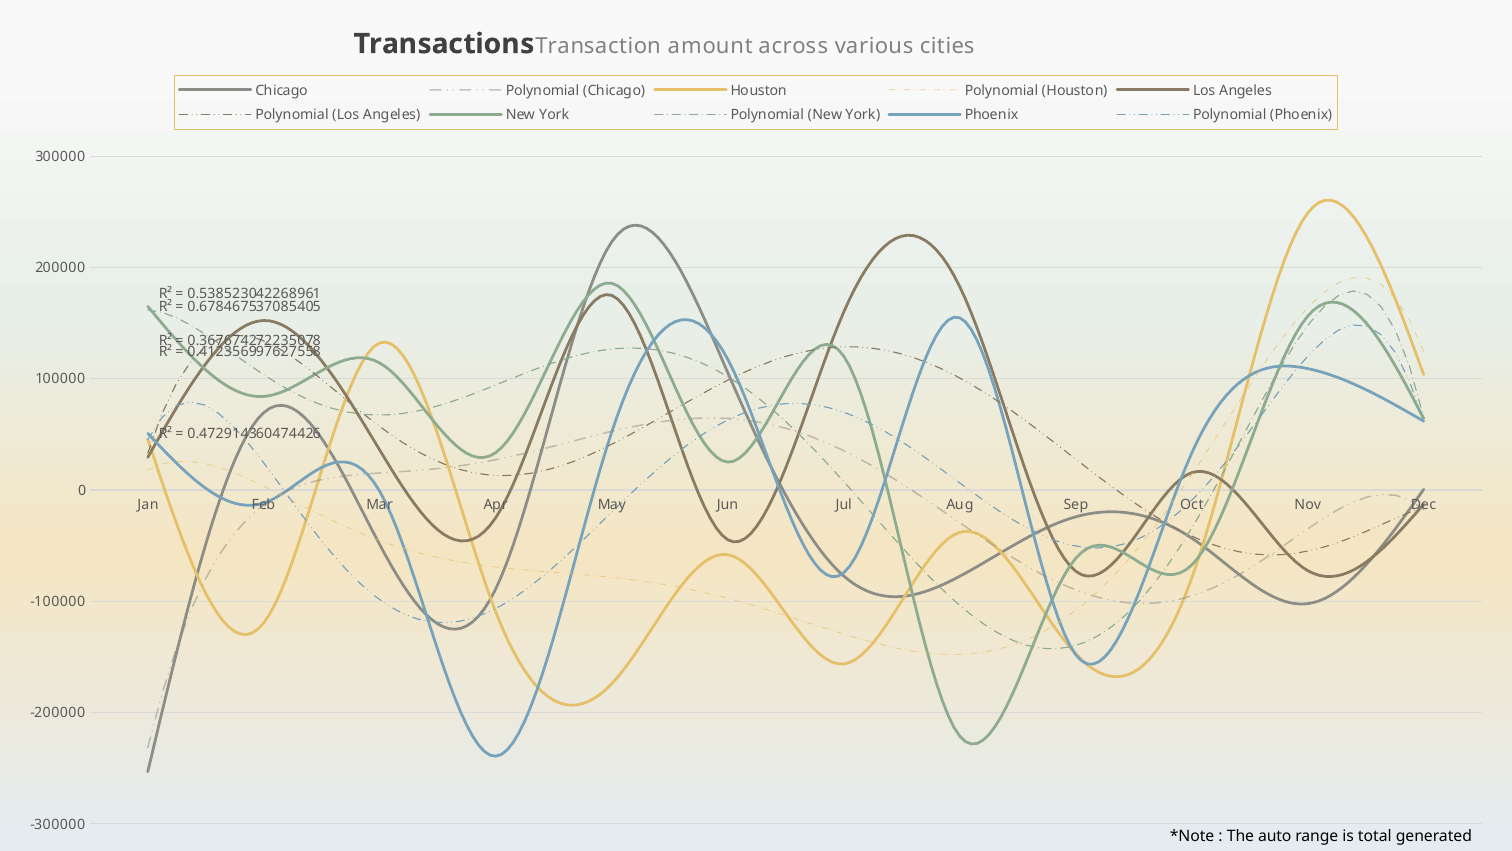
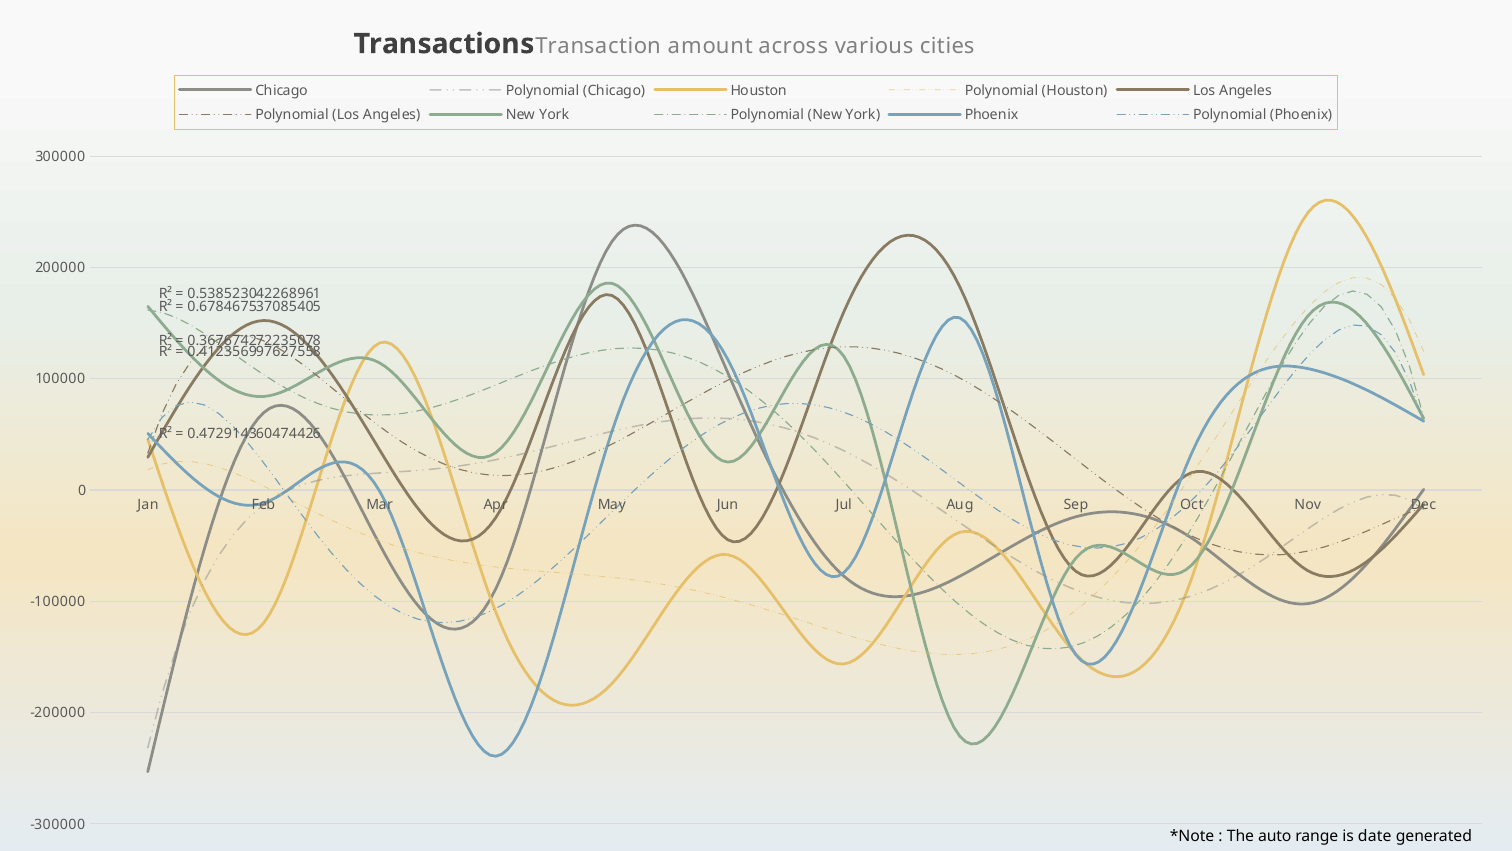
total: total -> date
